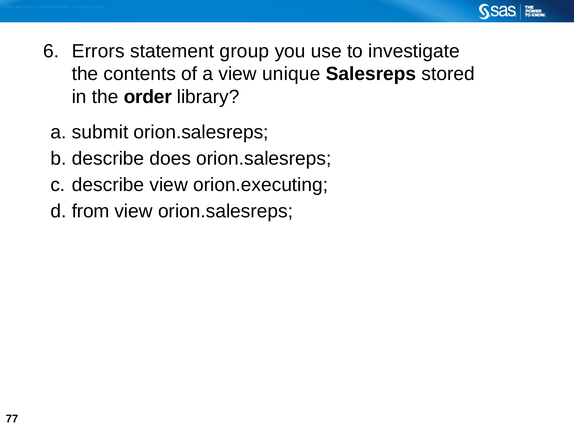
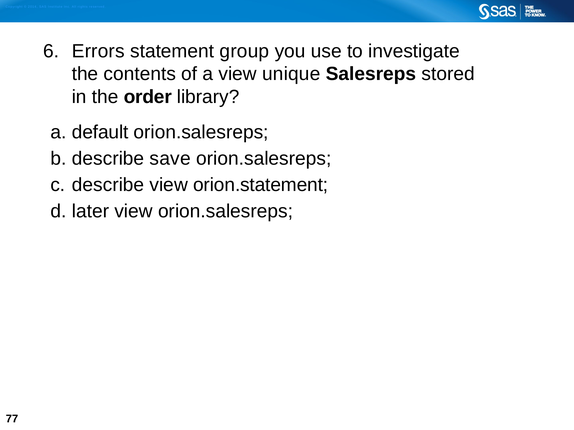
submit: submit -> default
does: does -> save
orion.executing: orion.executing -> orion.statement
from: from -> later
